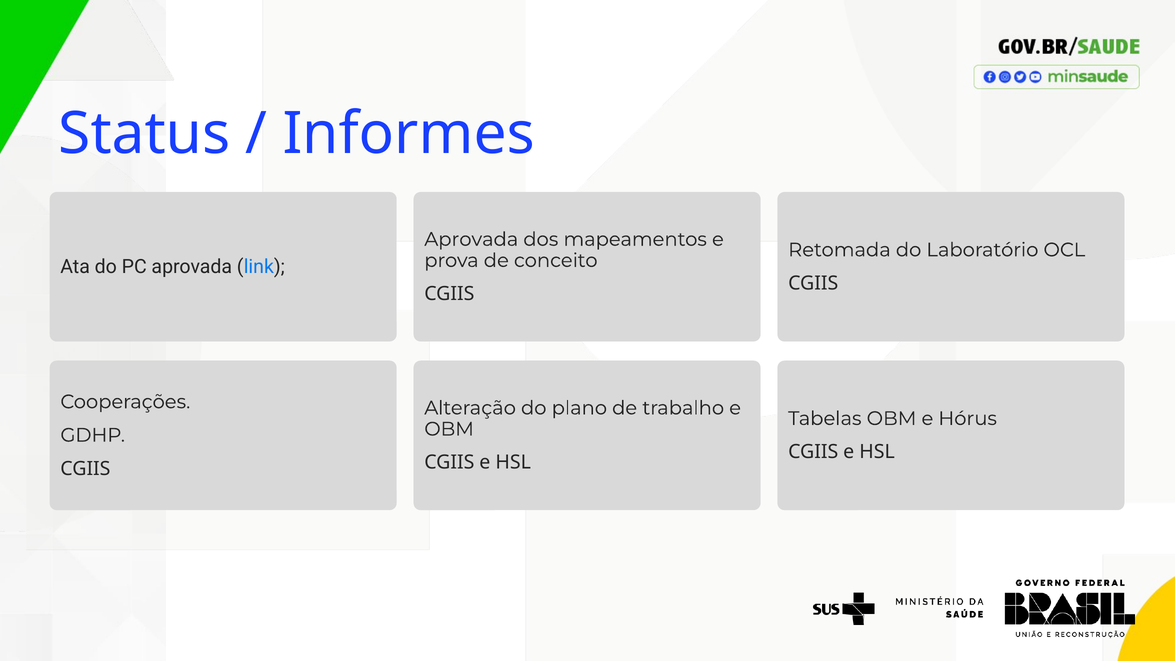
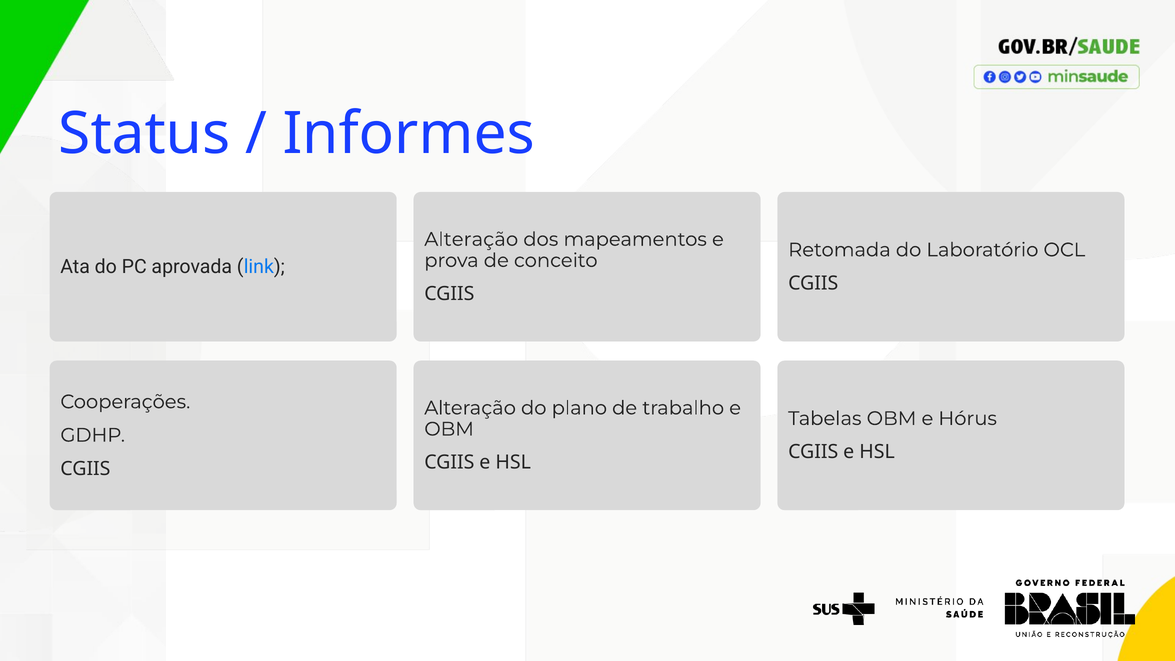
Aprovada at (471, 239): Aprovada -> Alteração
